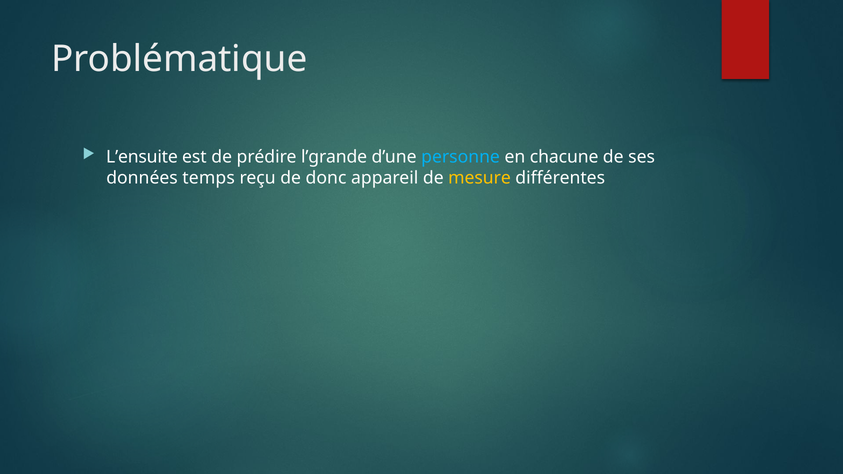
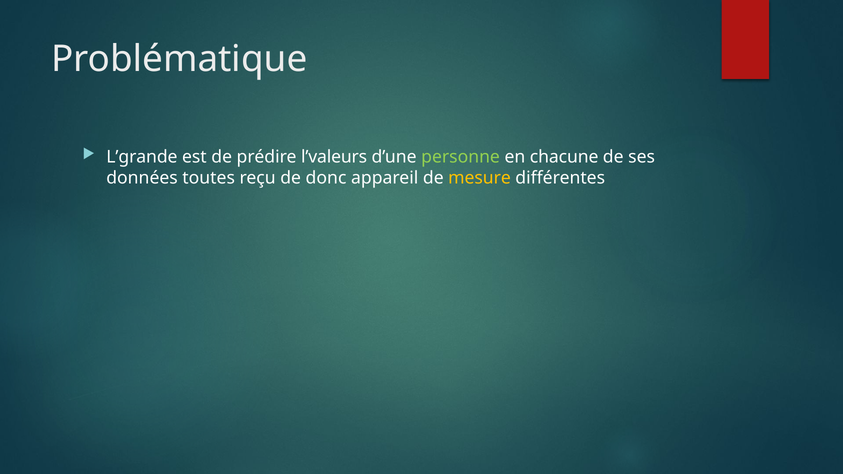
L’ensuite: L’ensuite -> L’grande
l’grande: l’grande -> l’valeurs
personne colour: light blue -> light green
temps: temps -> toutes
